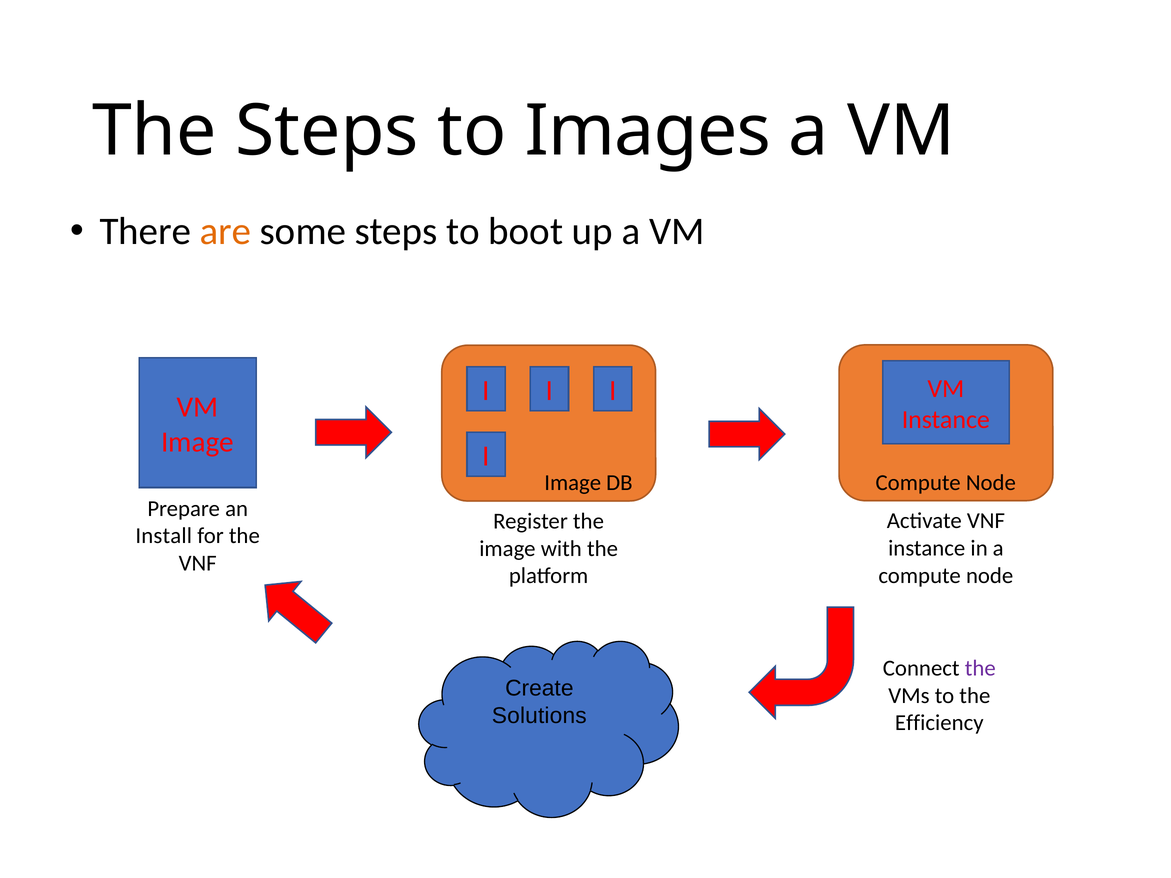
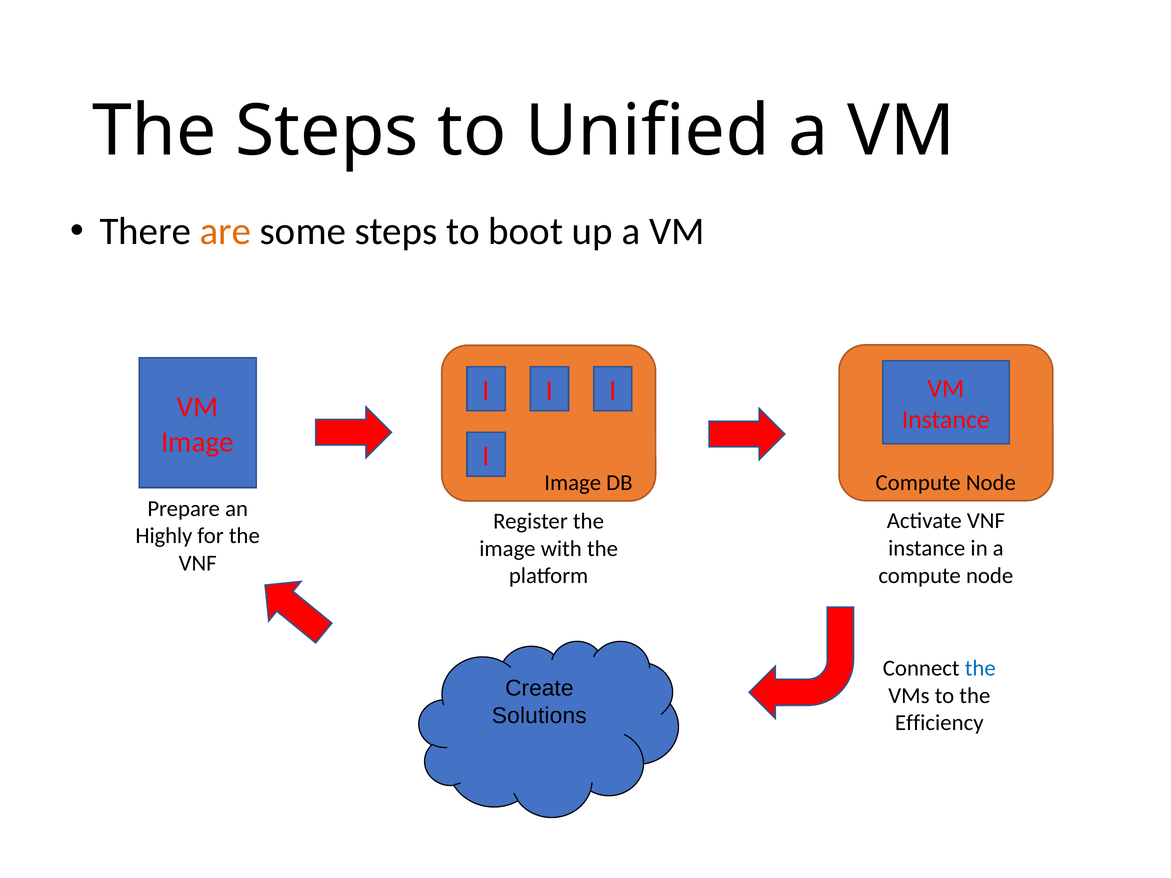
Images: Images -> Unified
Install: Install -> Highly
the at (980, 668) colour: purple -> blue
